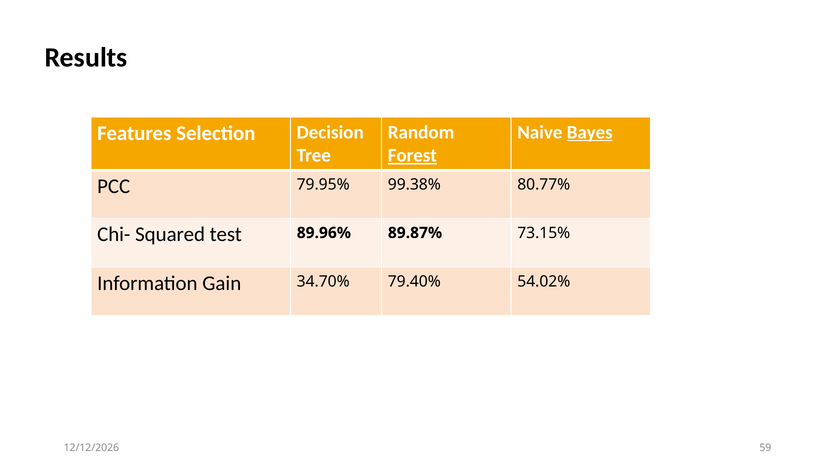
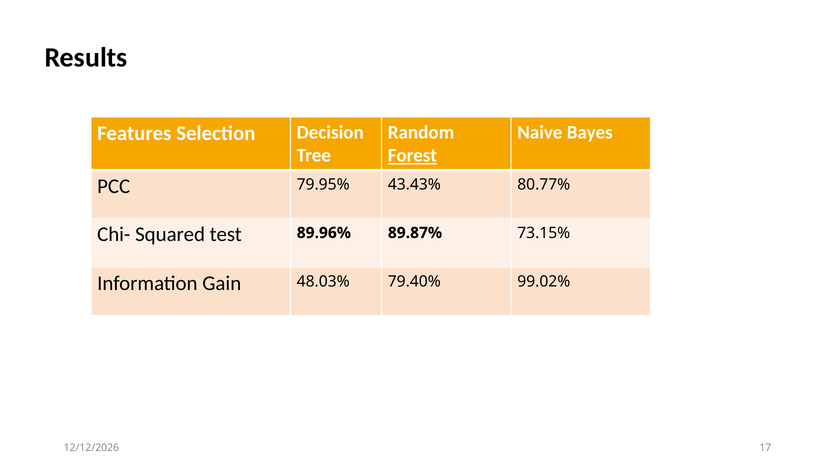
Bayes underline: present -> none
99.38%: 99.38% -> 43.43%
34.70%: 34.70% -> 48.03%
54.02%: 54.02% -> 99.02%
59: 59 -> 17
